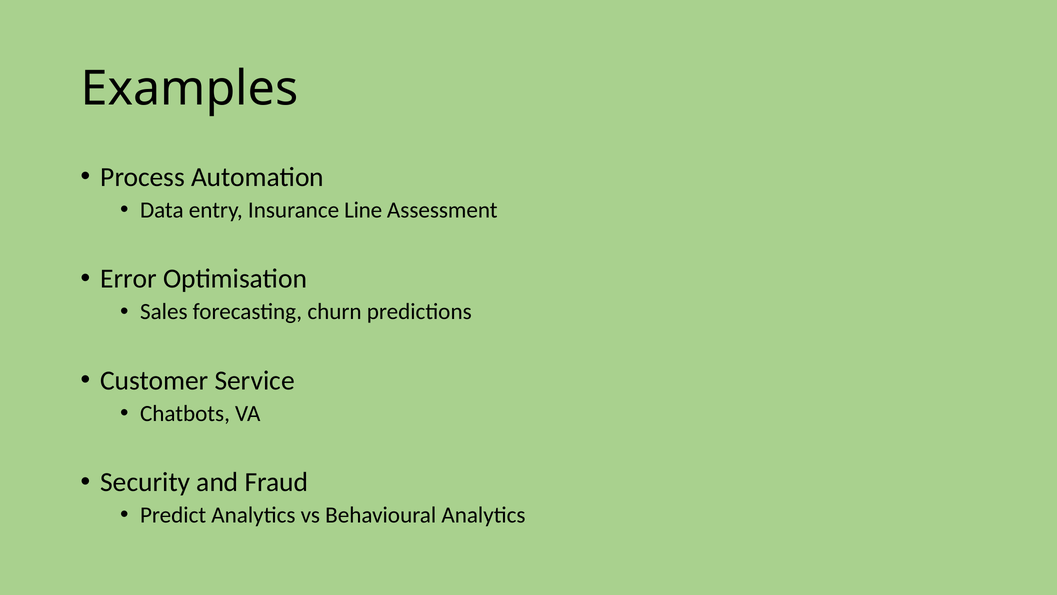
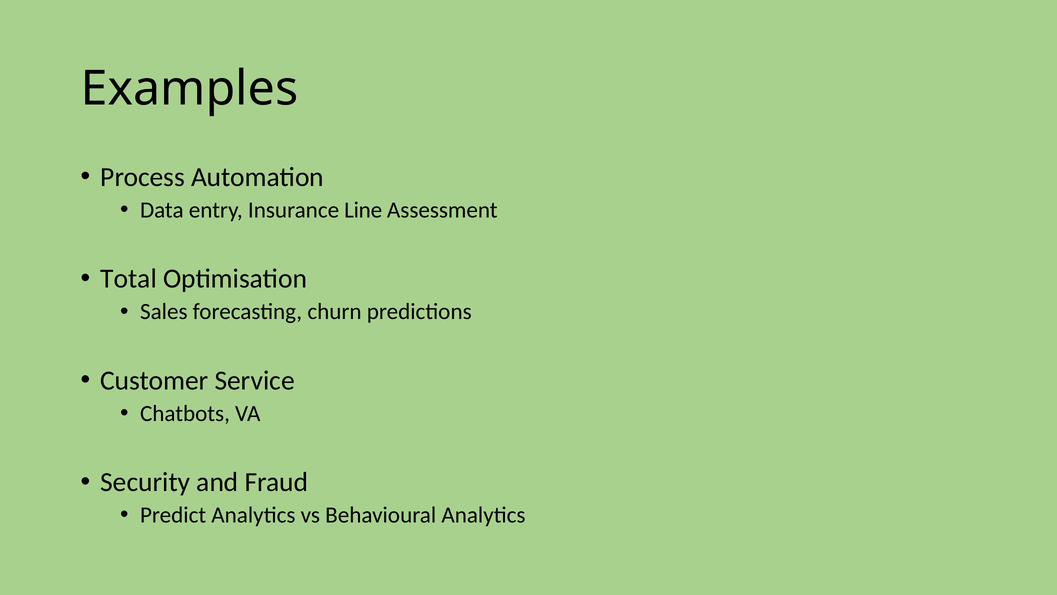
Error: Error -> Total
